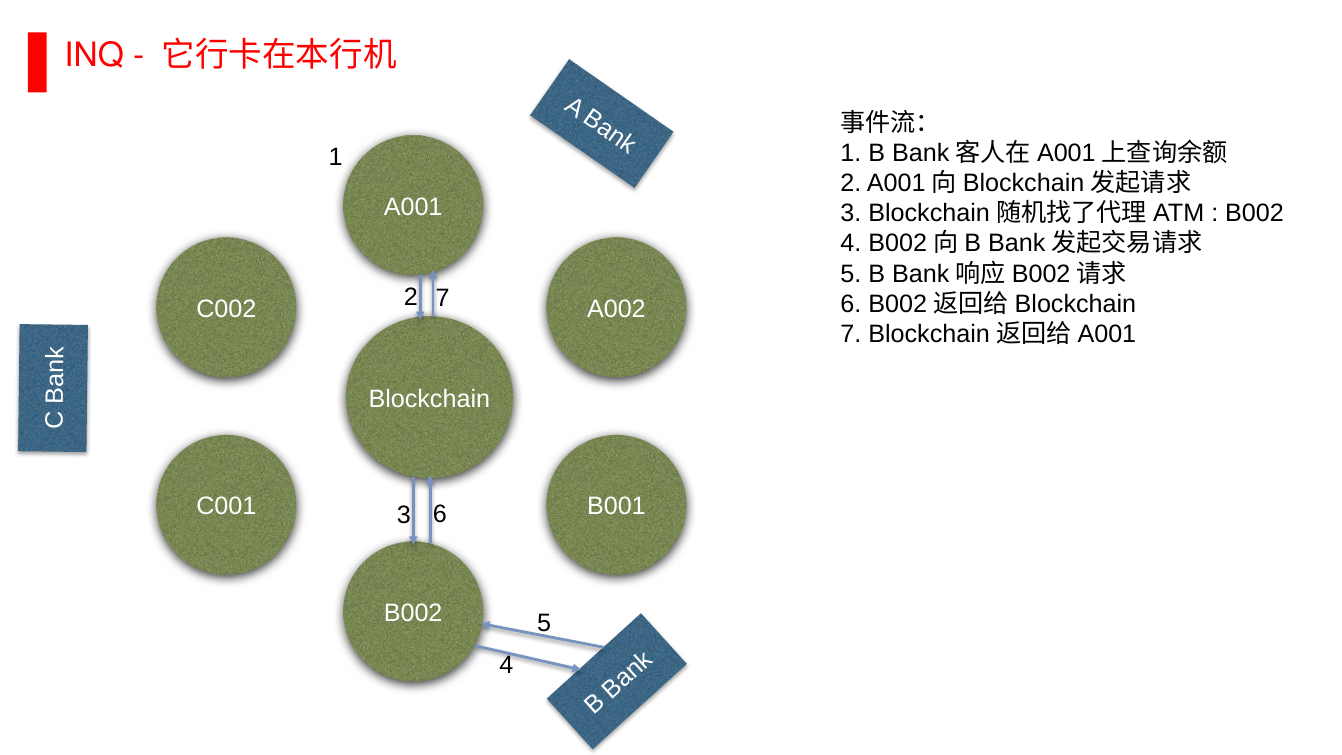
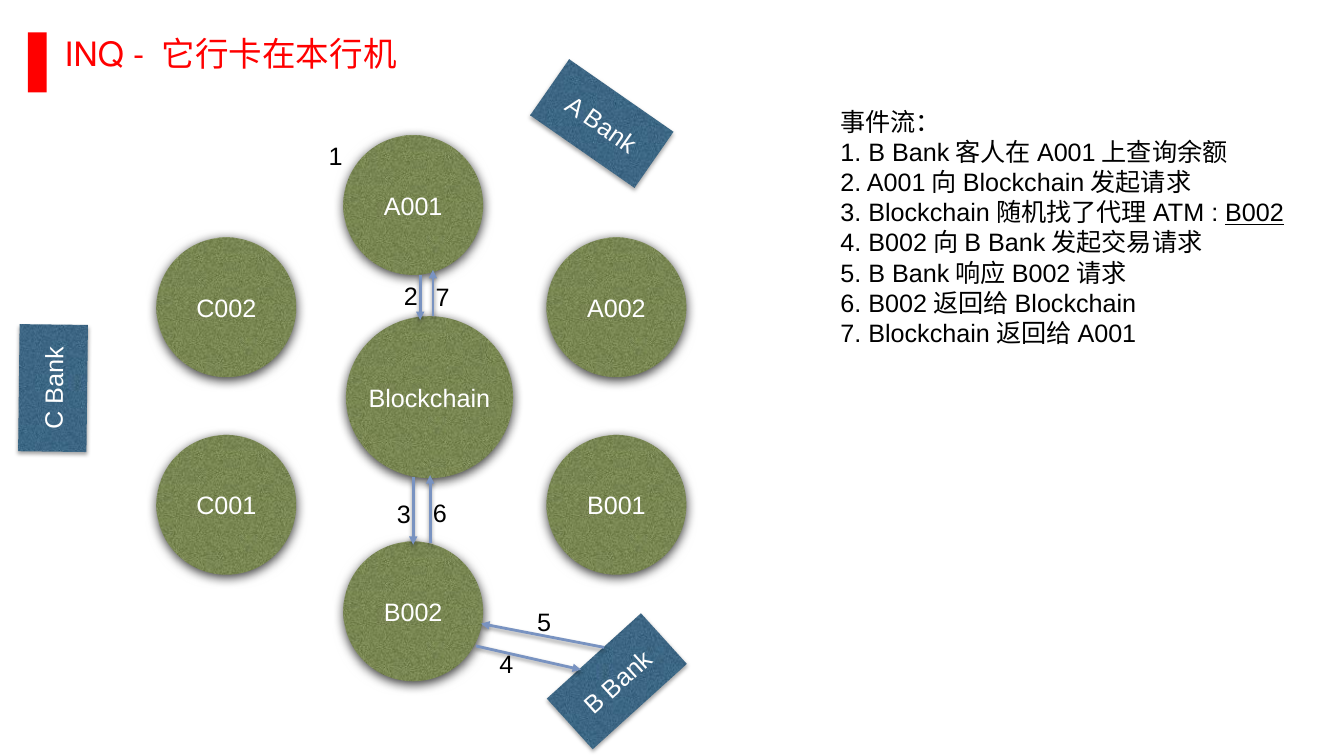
B002 at (1255, 213) underline: none -> present
